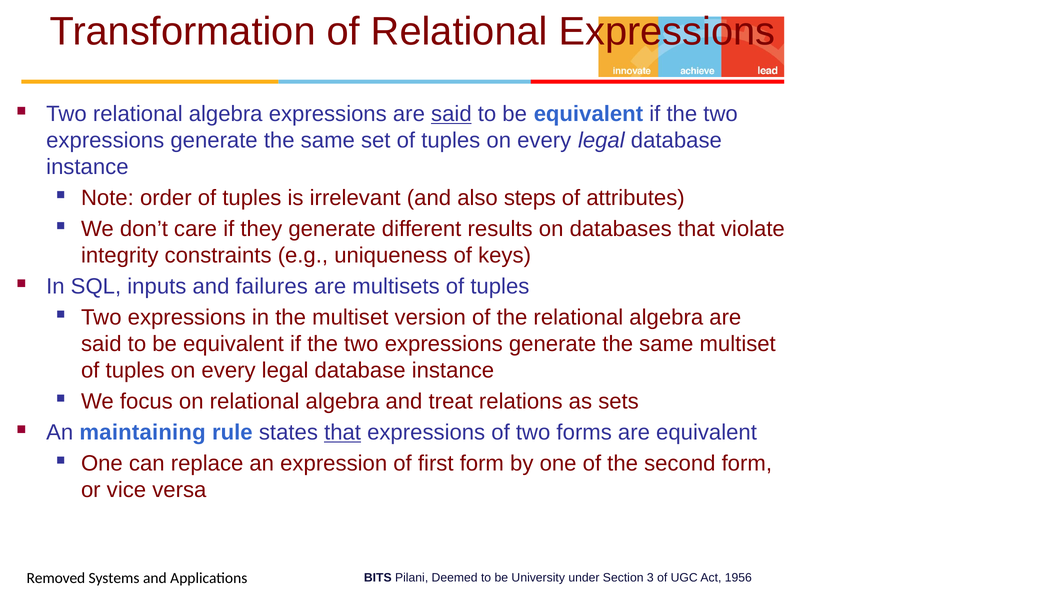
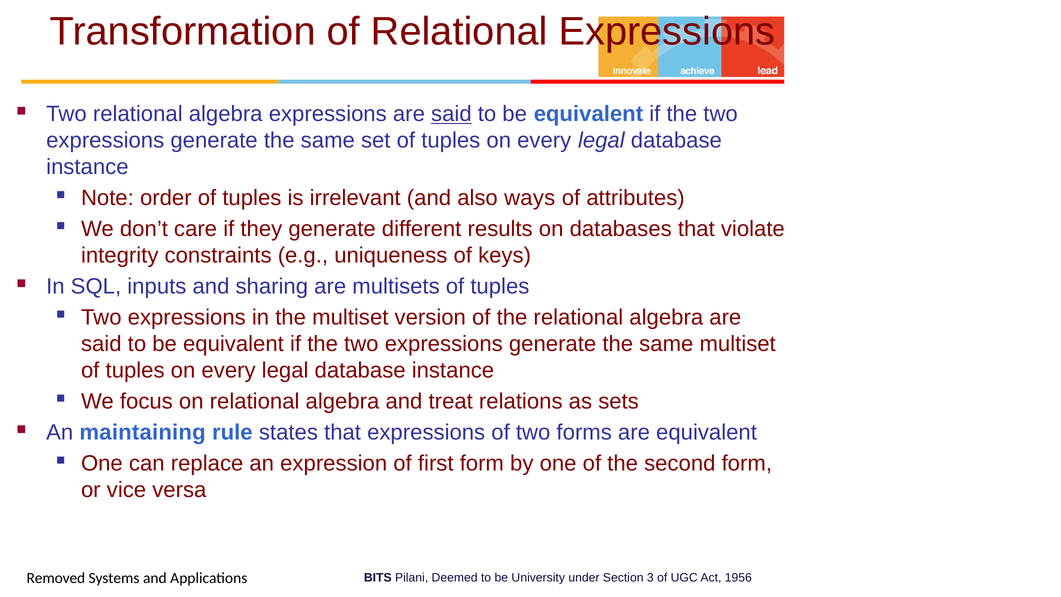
steps: steps -> ways
failures: failures -> sharing
that at (343, 432) underline: present -> none
